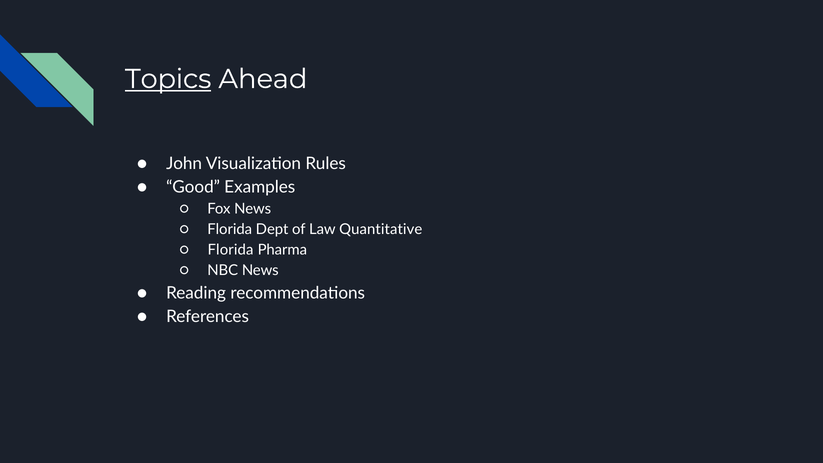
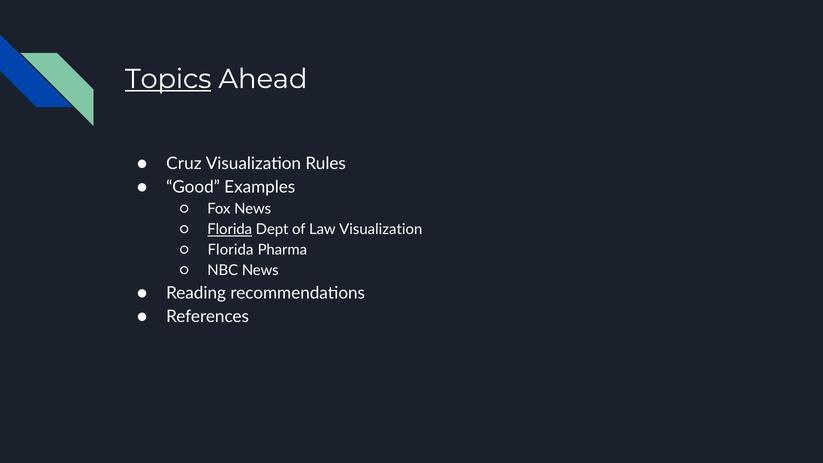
John: John -> Cruz
Florida at (230, 230) underline: none -> present
Law Quantitative: Quantitative -> Visualization
